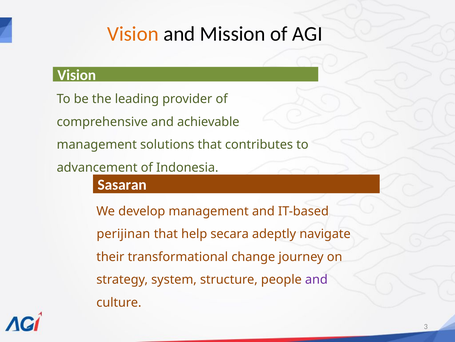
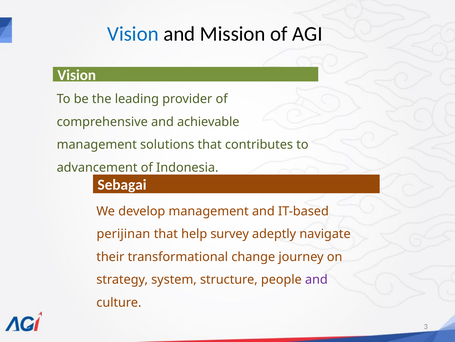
Vision at (133, 34) colour: orange -> blue
Sasaran: Sasaran -> Sebagai
secara: secara -> survey
